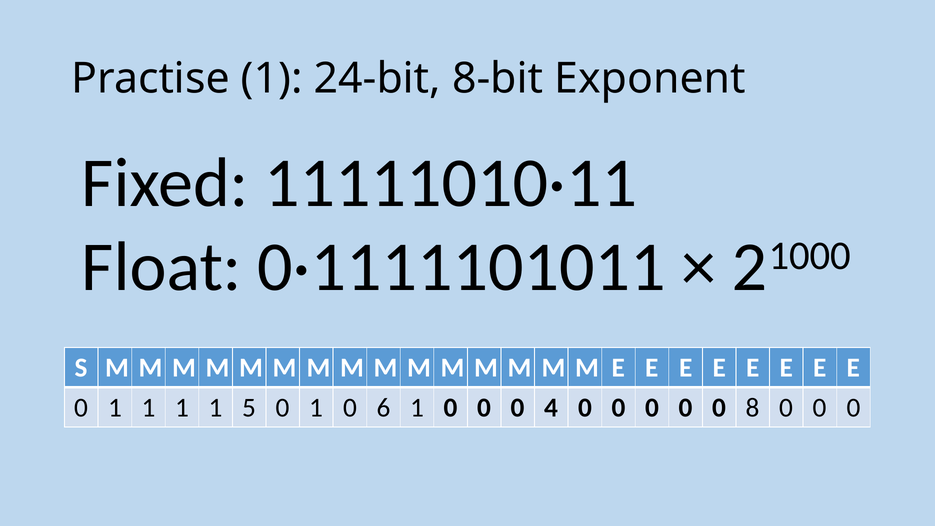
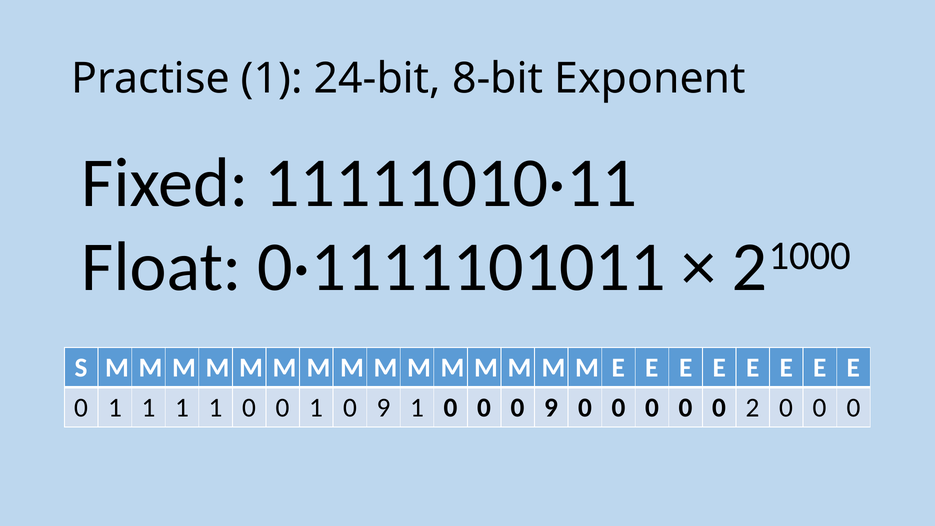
1 1 5: 5 -> 0
1 0 6: 6 -> 9
0 0 4: 4 -> 9
8: 8 -> 2
